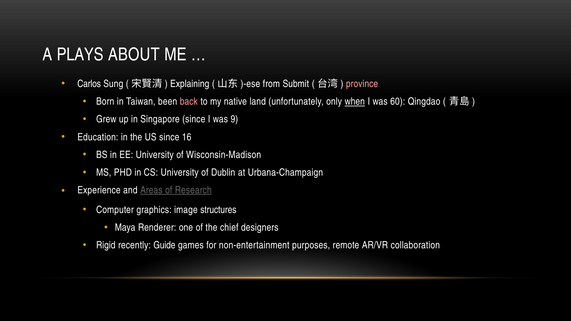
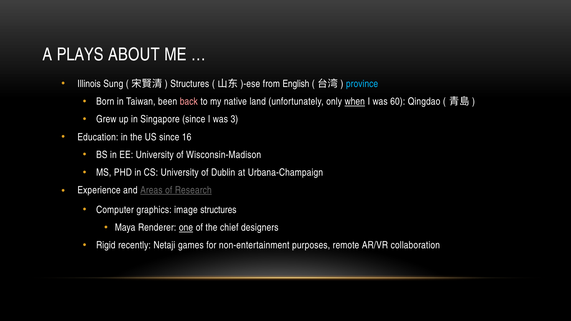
Carlos: Carlos -> Illinois
Explaining at (190, 84): Explaining -> Structures
Submit: Submit -> English
province colour: pink -> light blue
9: 9 -> 3
one underline: none -> present
Guide: Guide -> Netaji
